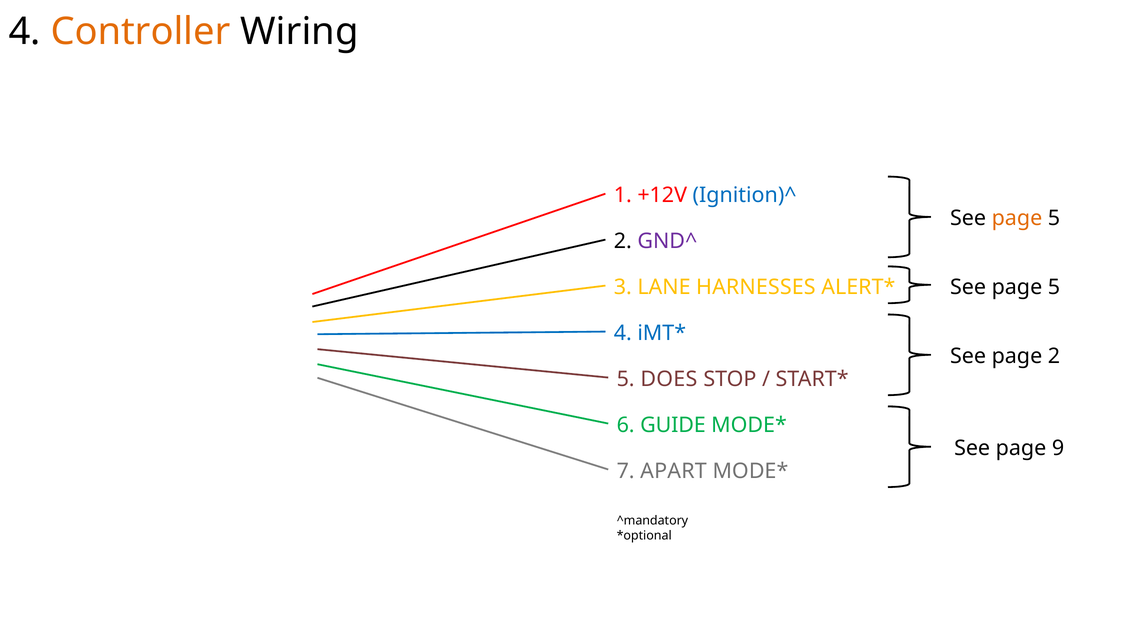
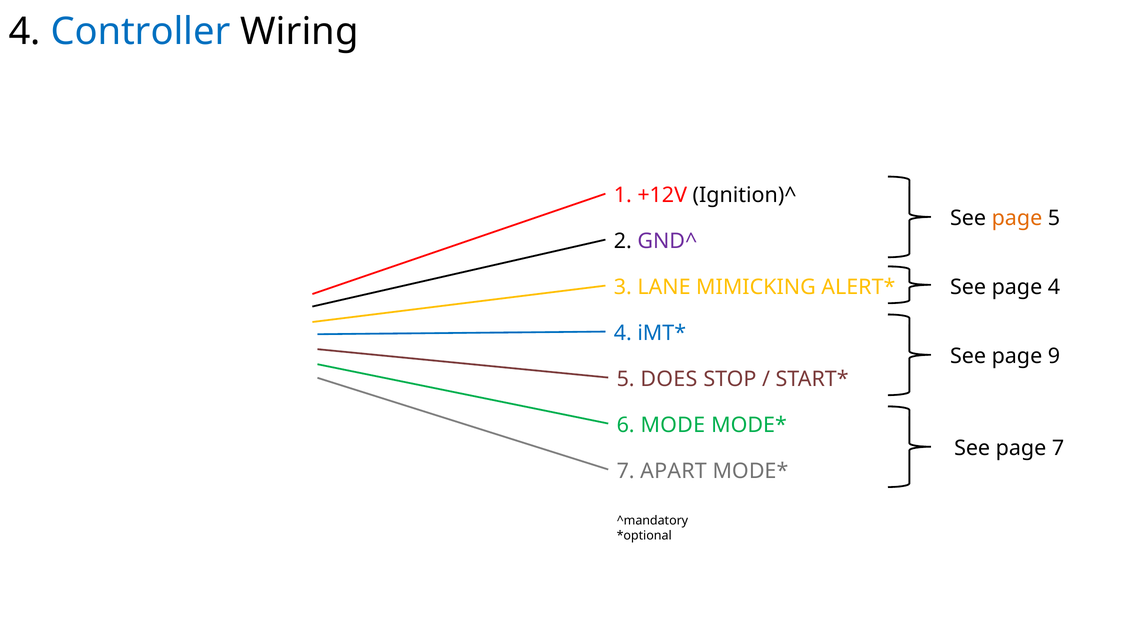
Controller colour: orange -> blue
Ignition)^ colour: blue -> black
HARNESSES: HARNESSES -> MIMICKING
5 at (1054, 287): 5 -> 4
page 2: 2 -> 9
GUIDE: GUIDE -> MODE
page 9: 9 -> 7
